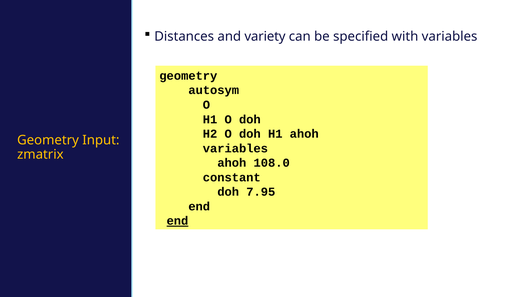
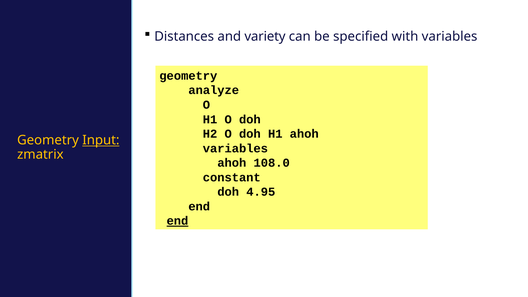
autosym: autosym -> analyze
Input underline: none -> present
7.95: 7.95 -> 4.95
